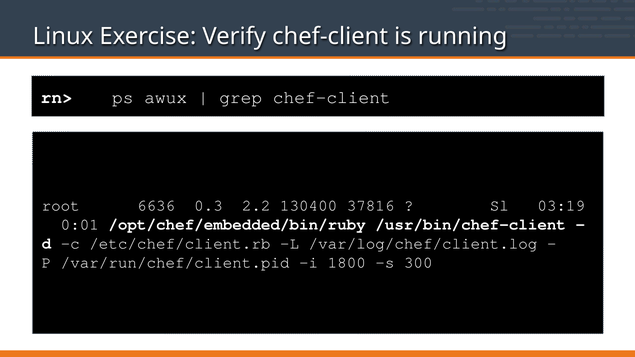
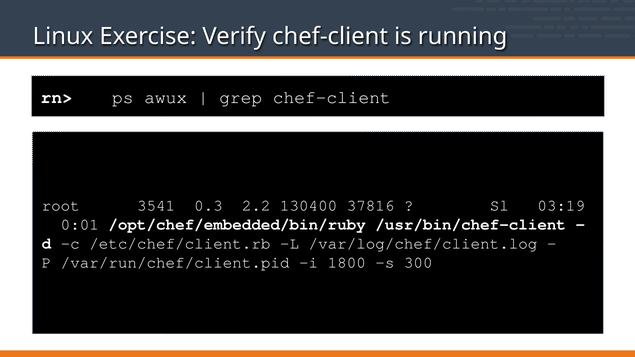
6636: 6636 -> 3541
